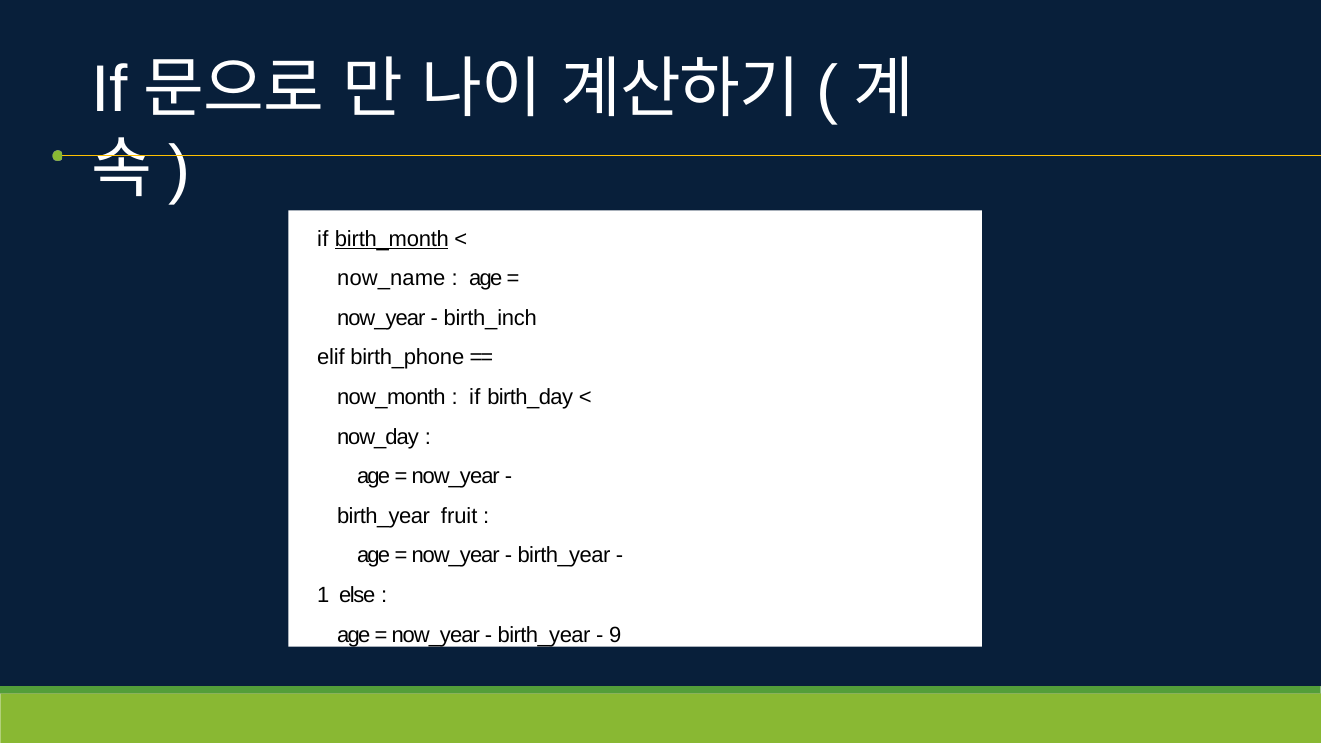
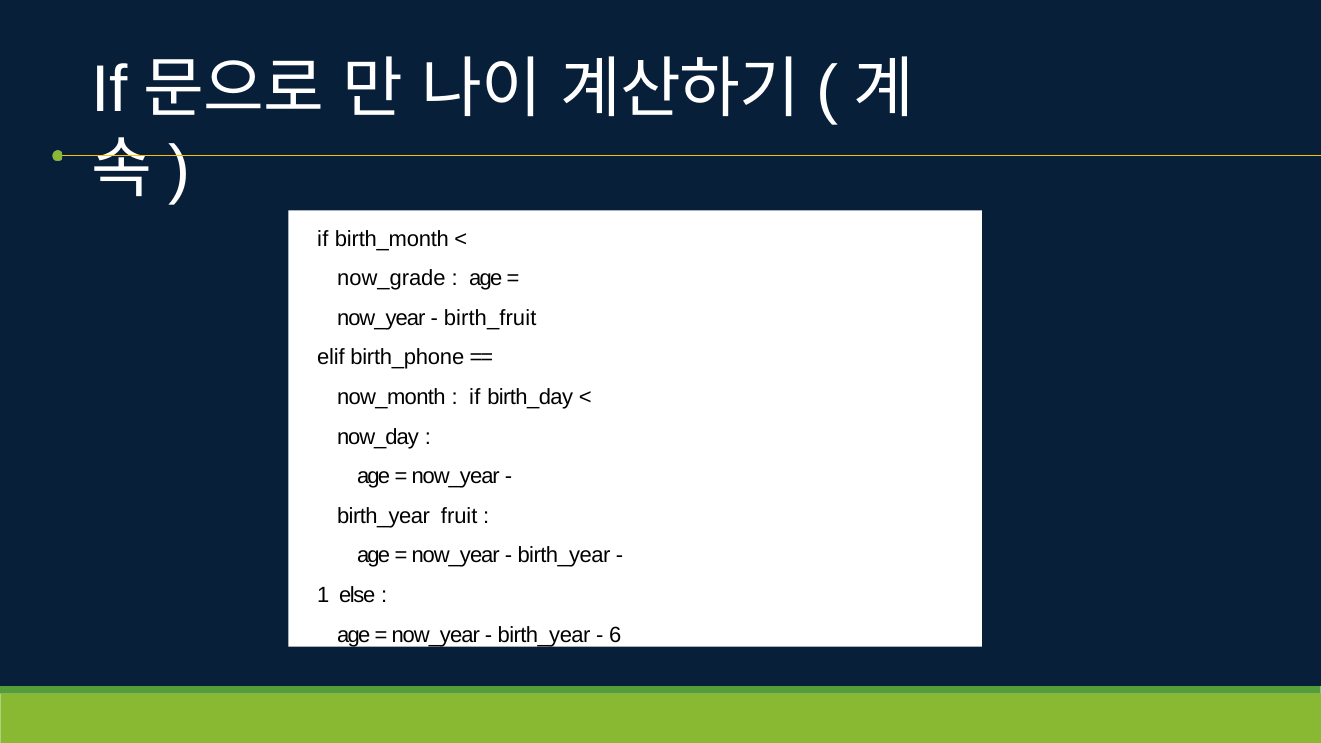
birth_month underline: present -> none
now_name: now_name -> now_grade
birth_inch: birth_inch -> birth_fruit
9: 9 -> 6
